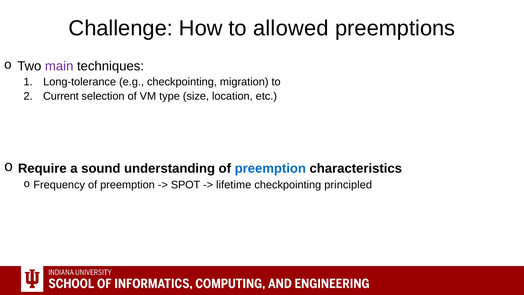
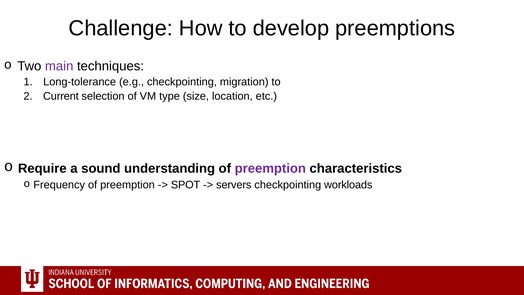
allowed: allowed -> develop
preemption at (270, 169) colour: blue -> purple
lifetime: lifetime -> servers
principled: principled -> workloads
